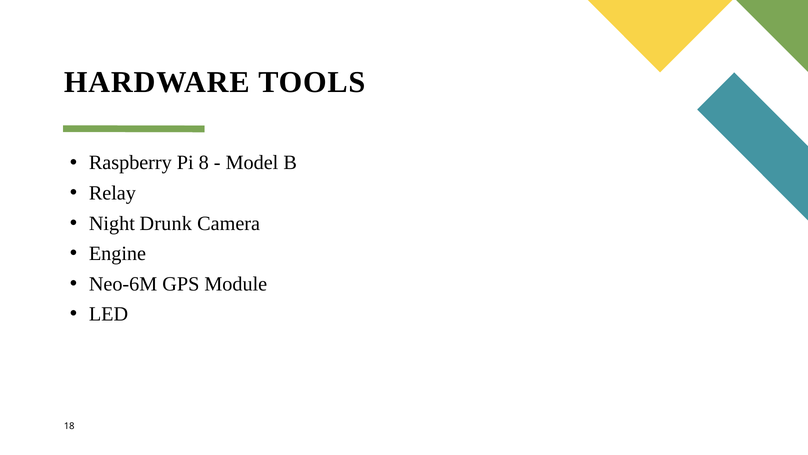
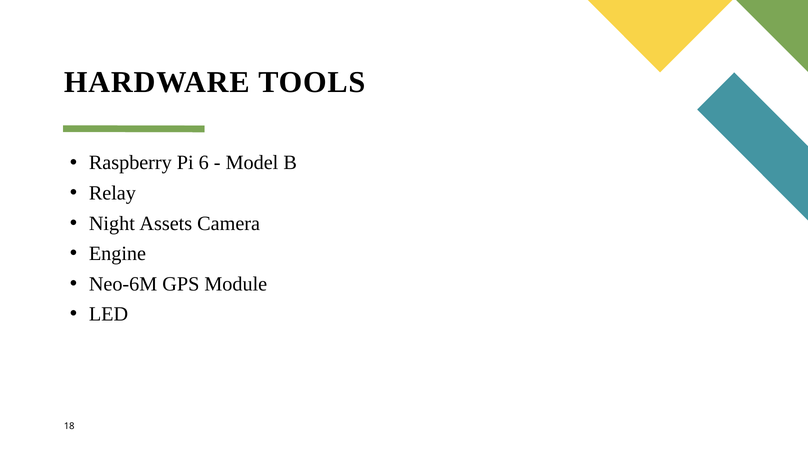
8: 8 -> 6
Drunk: Drunk -> Assets
